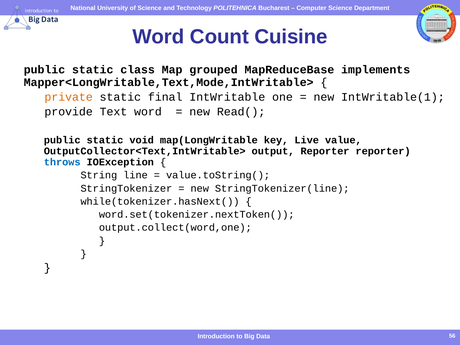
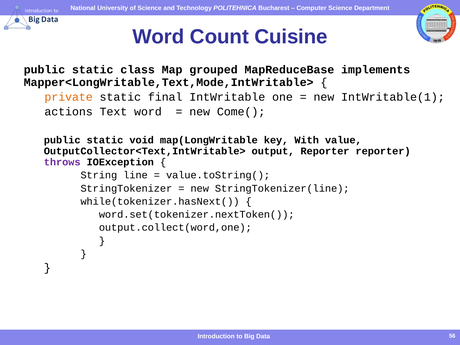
provide: provide -> actions
Read(: Read( -> Come(
Live: Live -> With
throws colour: blue -> purple
